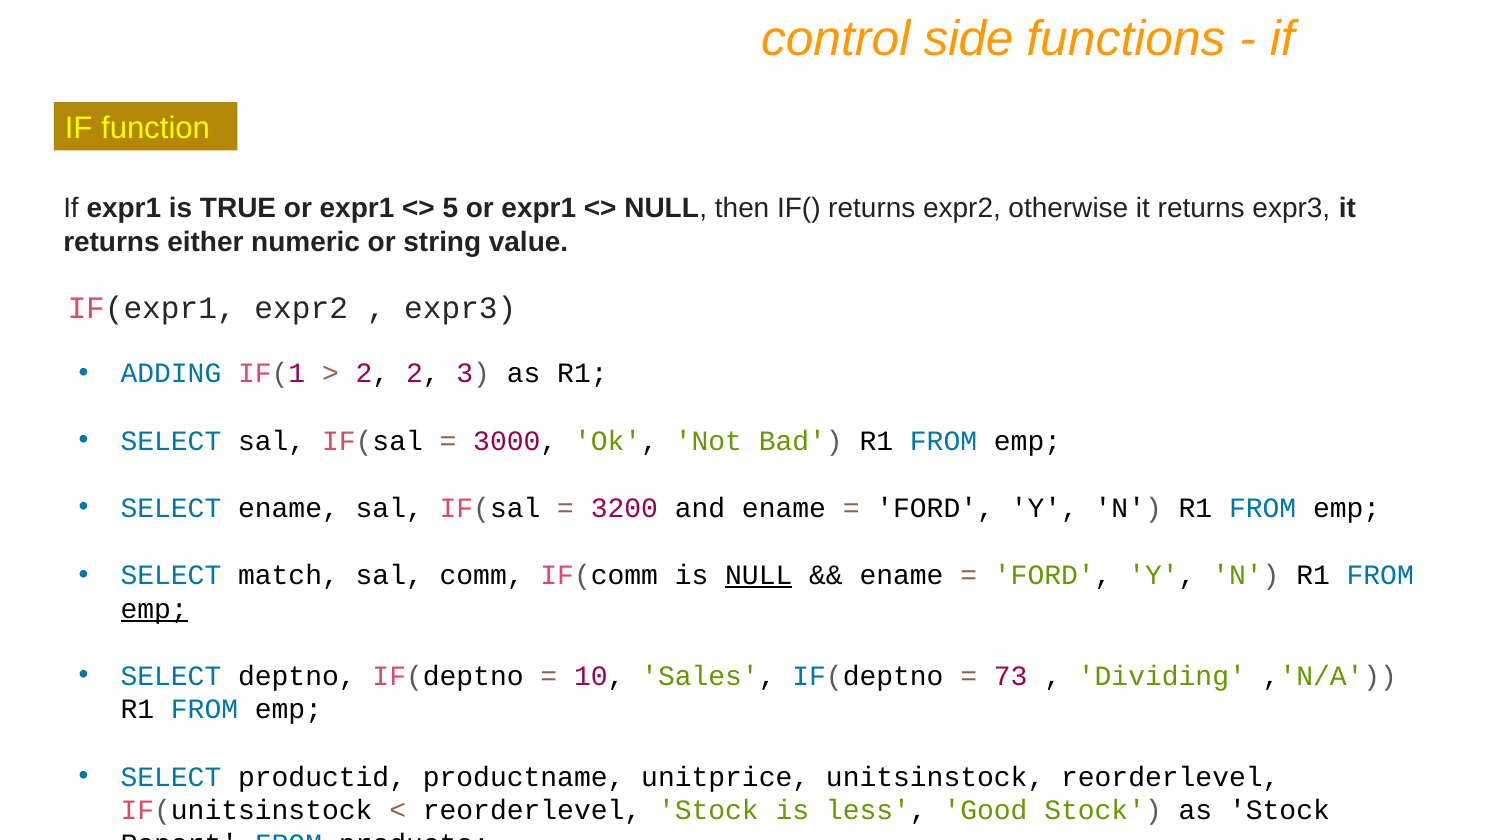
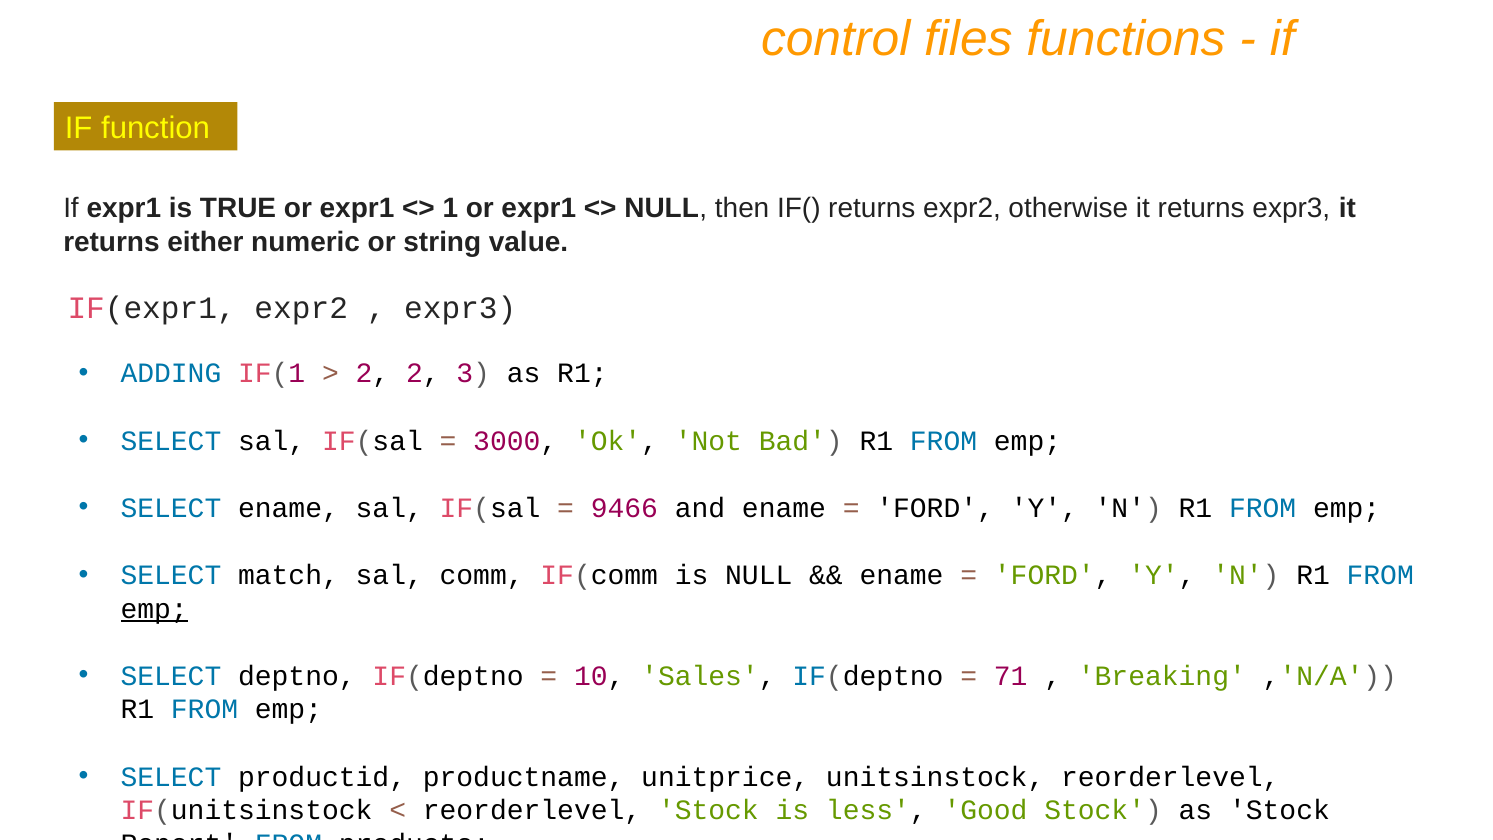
side: side -> files
5: 5 -> 1
3200: 3200 -> 9466
NULL at (759, 575) underline: present -> none
73: 73 -> 71
Dividing: Dividing -> Breaking
